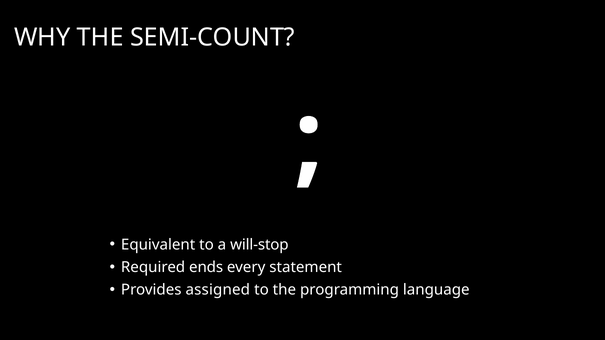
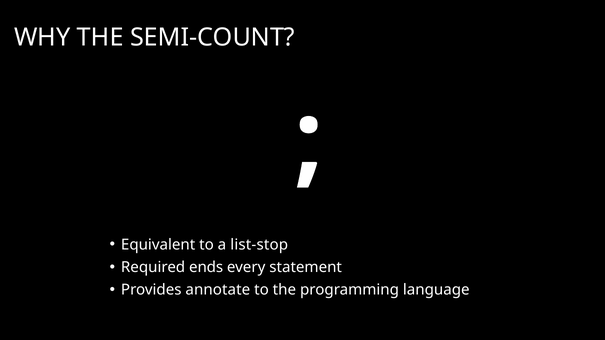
will-stop: will-stop -> list-stop
assigned: assigned -> annotate
